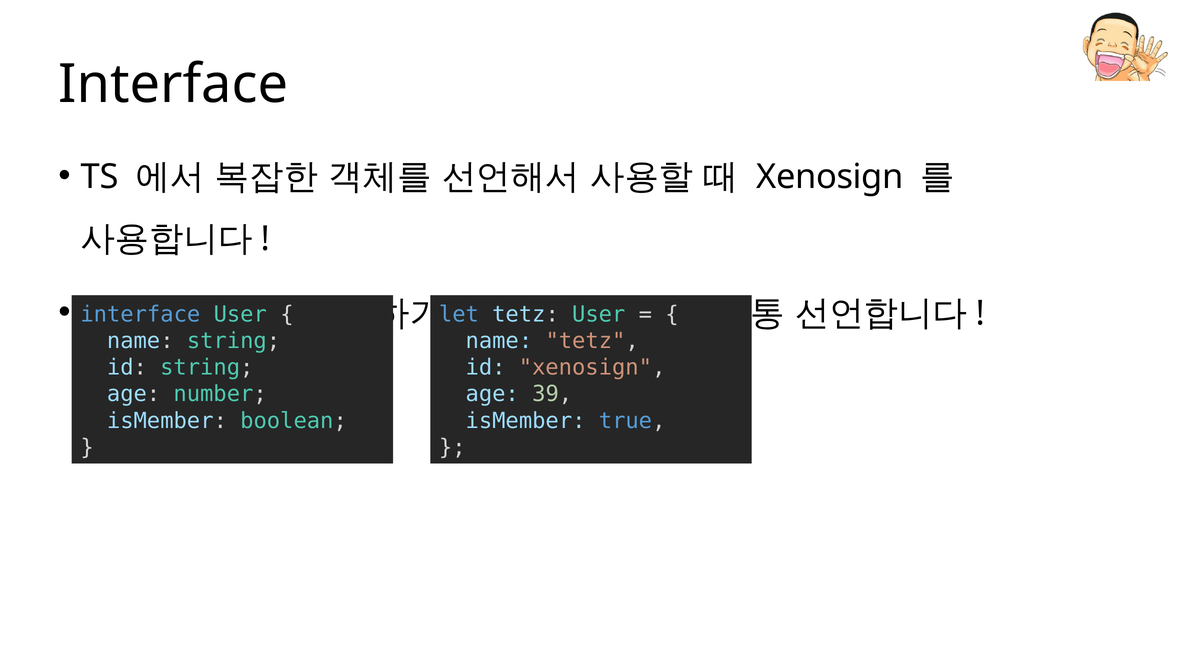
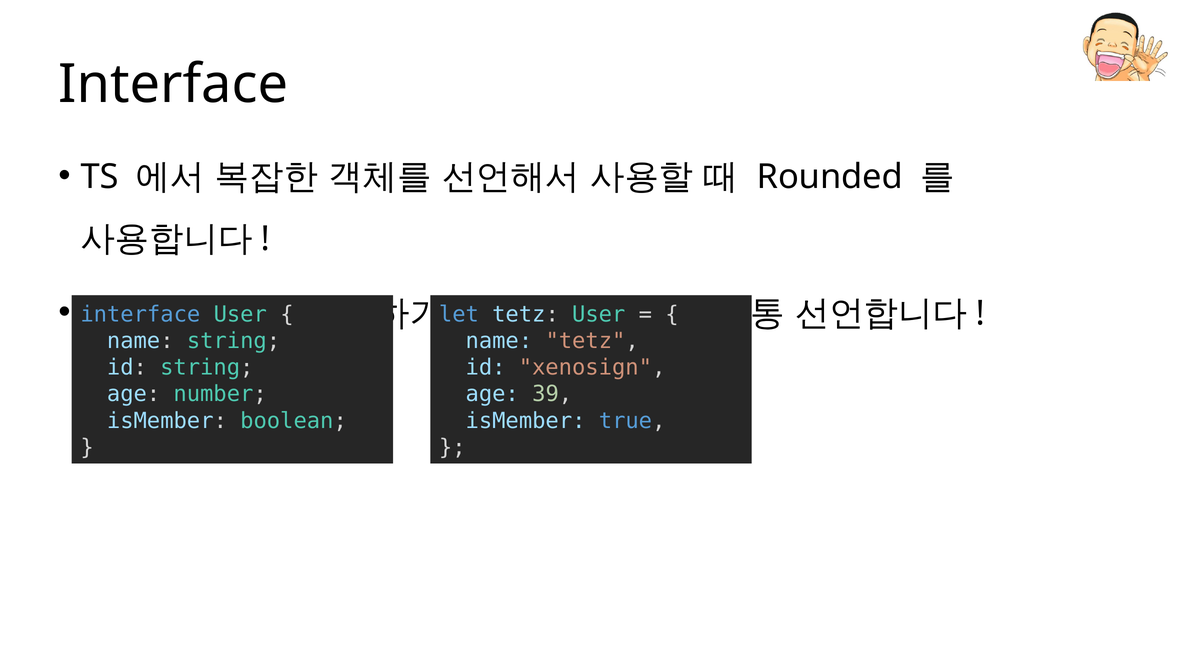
Xenosign at (830, 177): Xenosign -> Rounded
